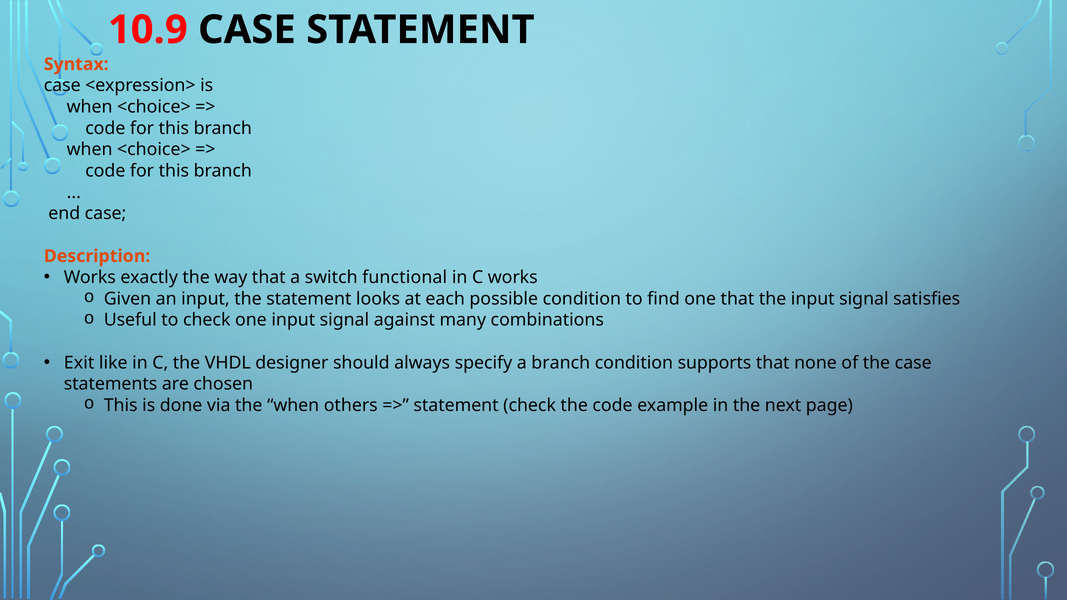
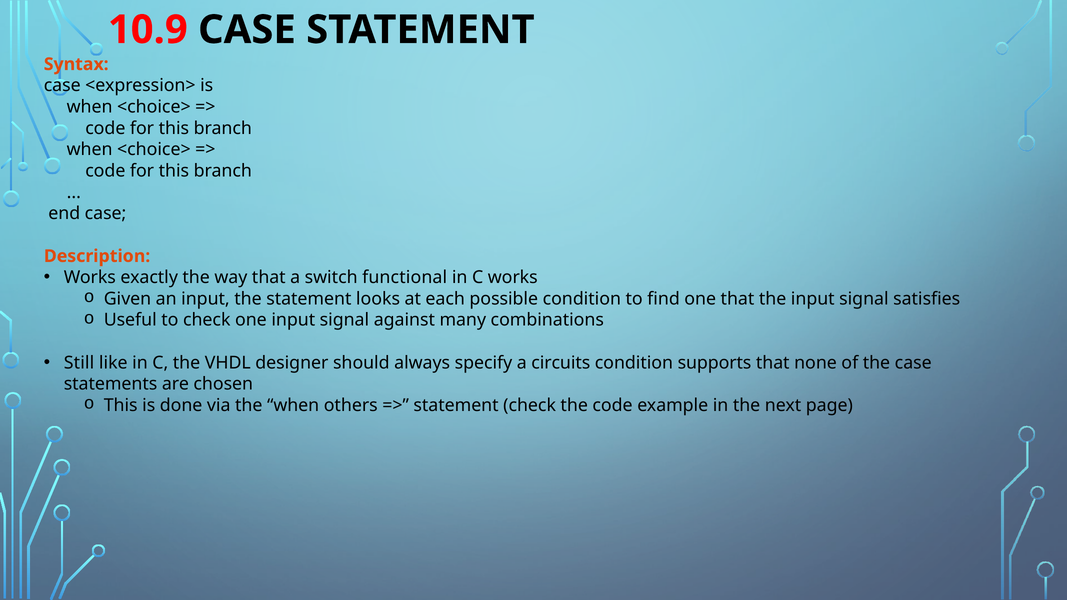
Exit: Exit -> Still
a branch: branch -> circuits
